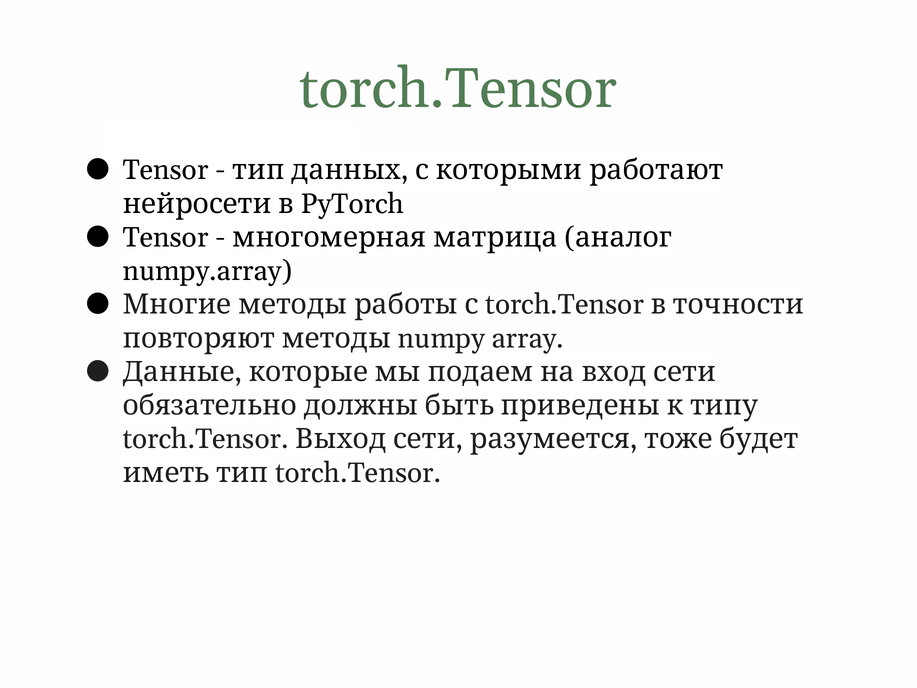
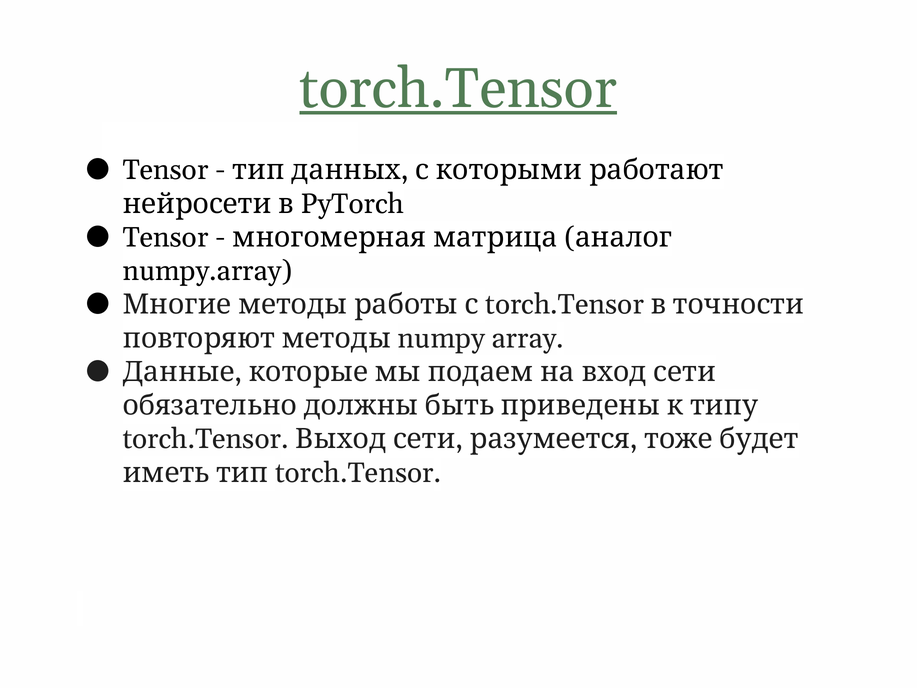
torch.Tensor at (458, 89) underline: none -> present
